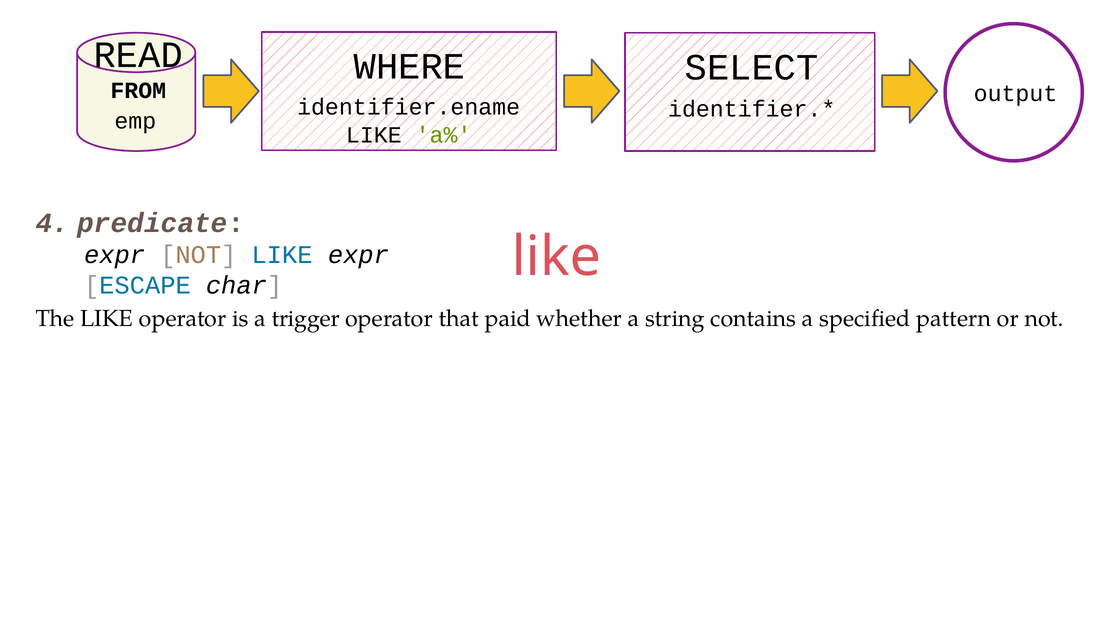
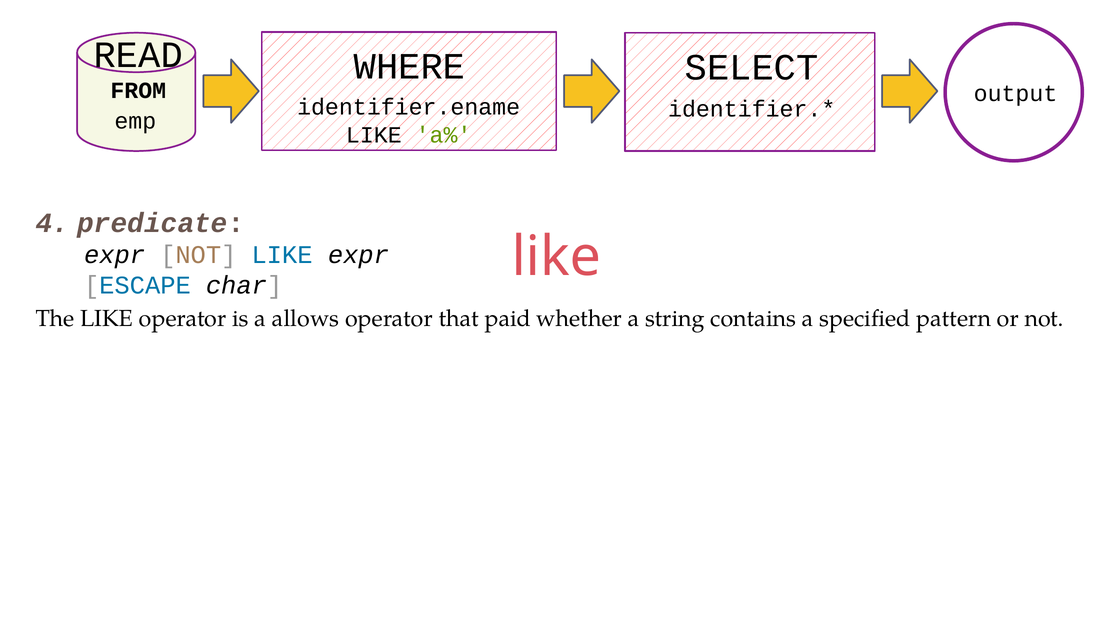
trigger: trigger -> allows
